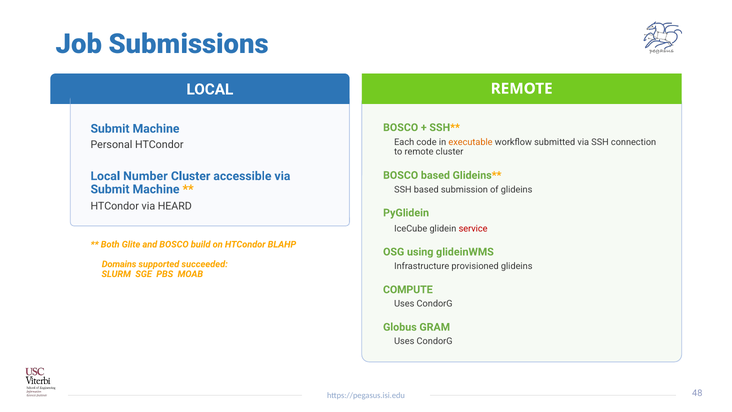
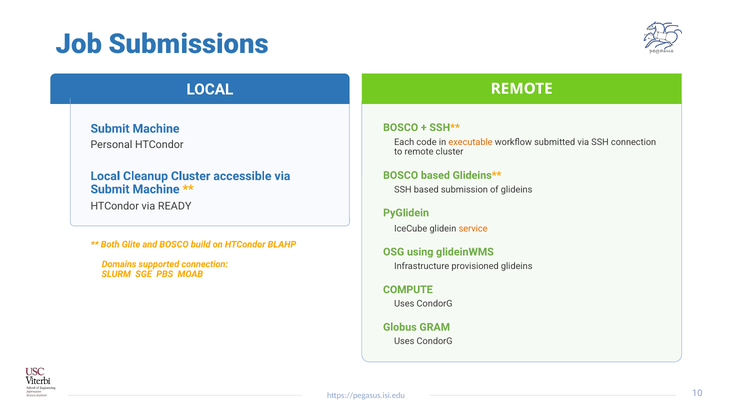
Number: Number -> Cleanup
HEARD: HEARD -> READY
service colour: red -> orange
supported succeeded: succeeded -> connection
48: 48 -> 10
